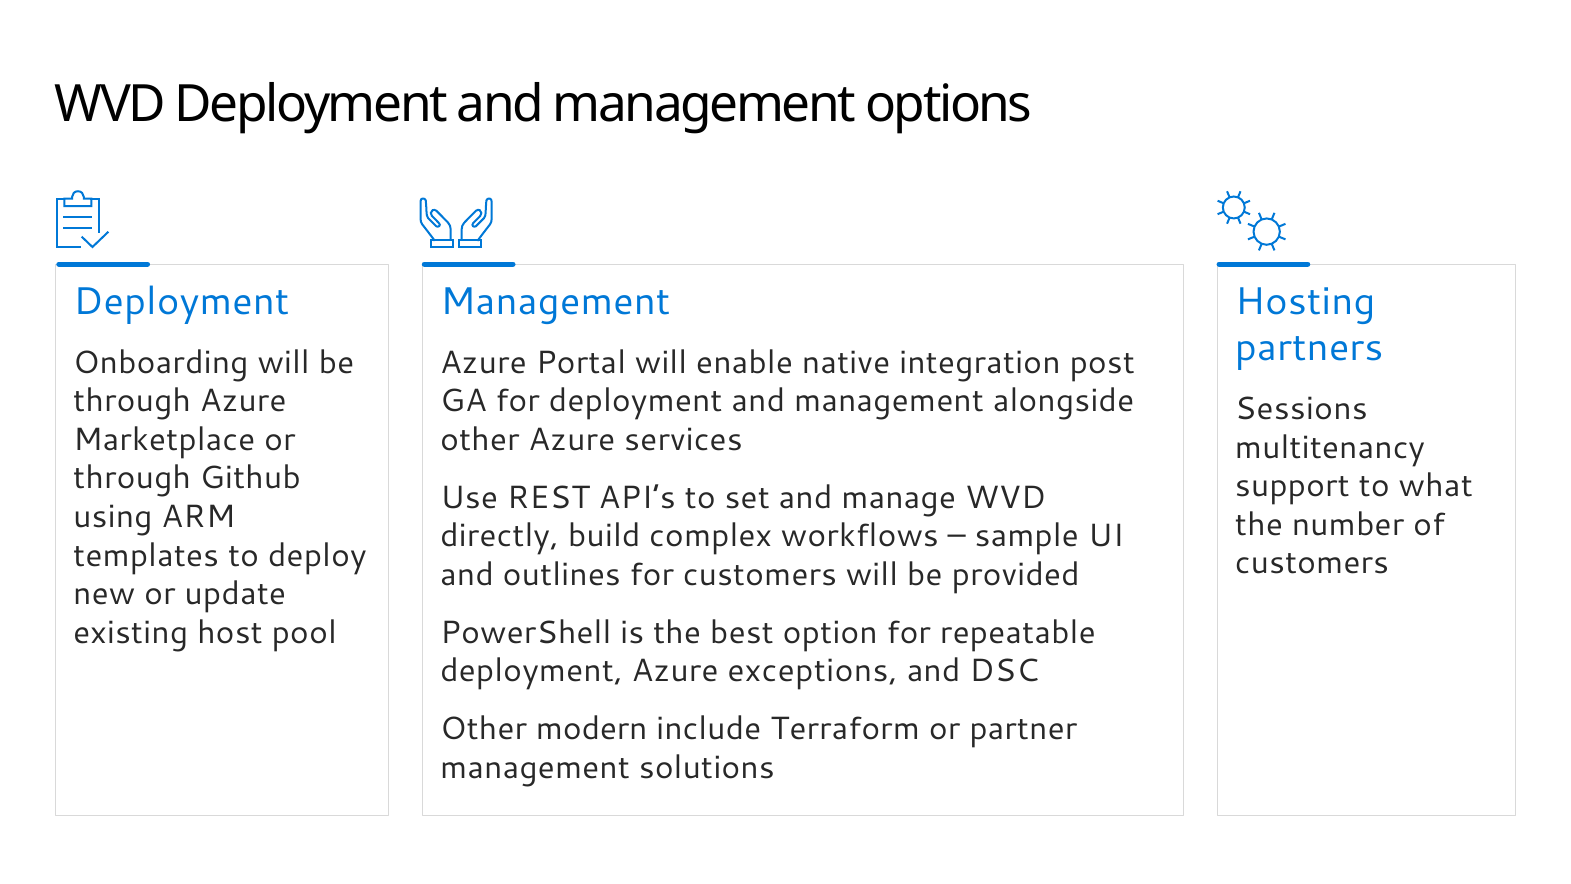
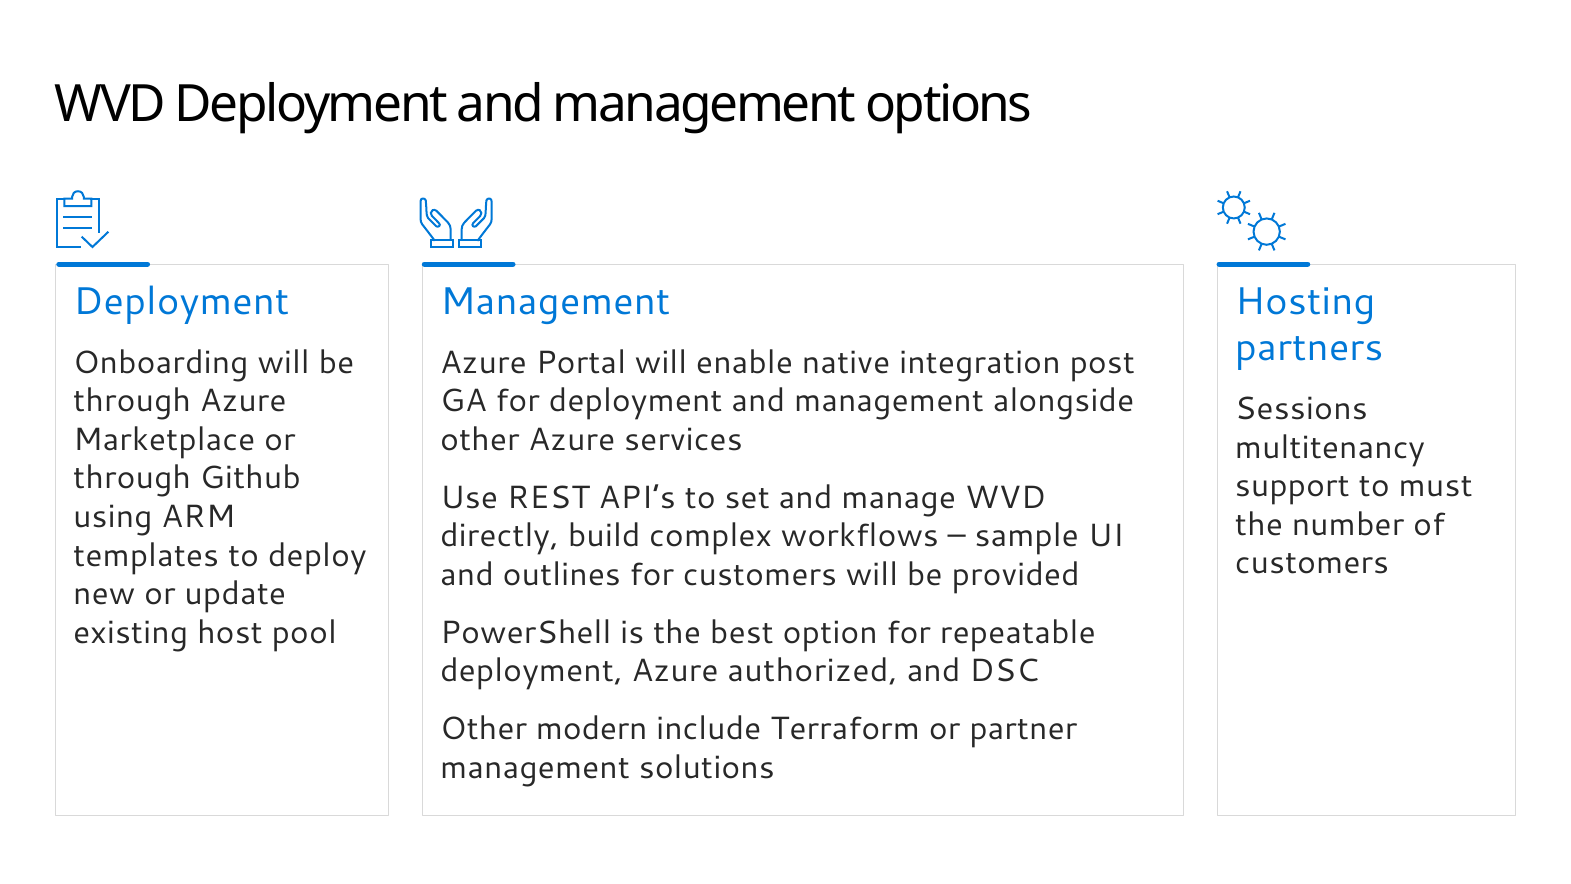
what: what -> must
exceptions: exceptions -> authorized
